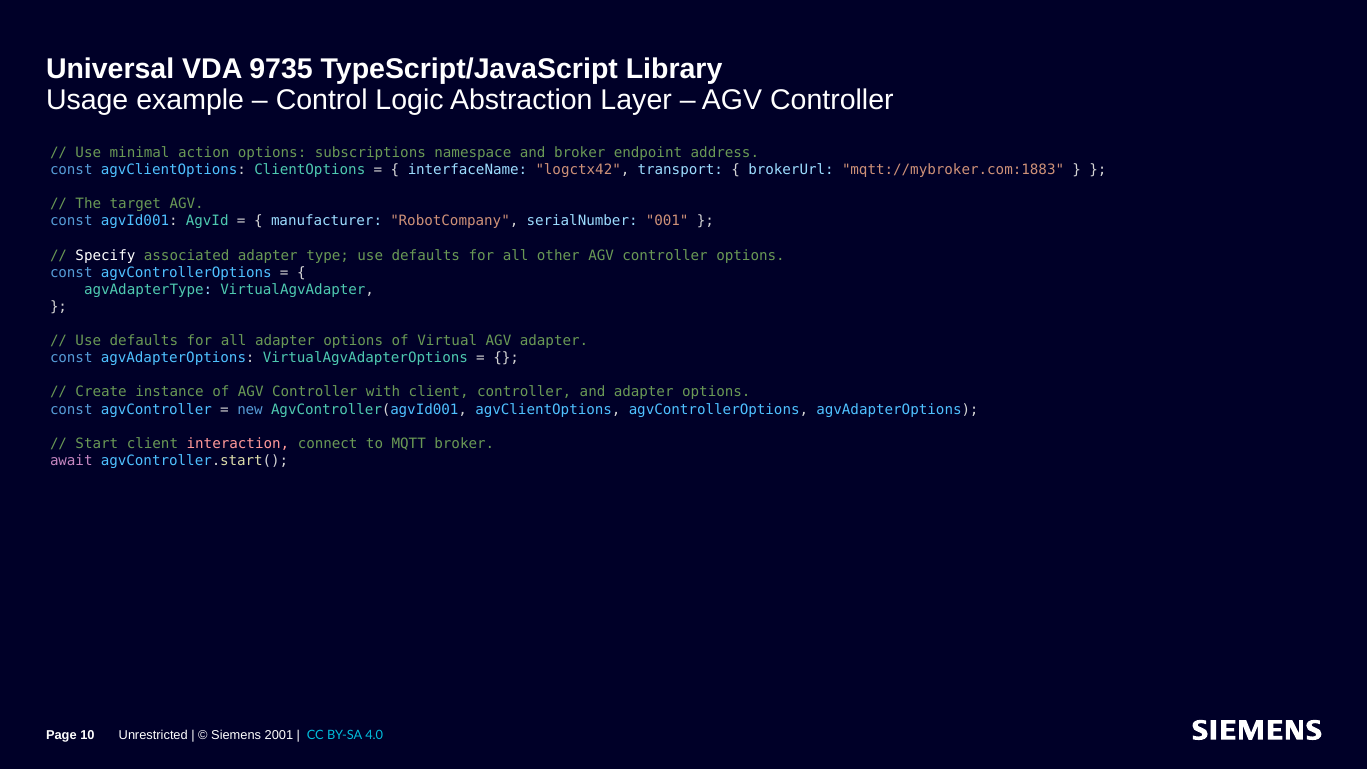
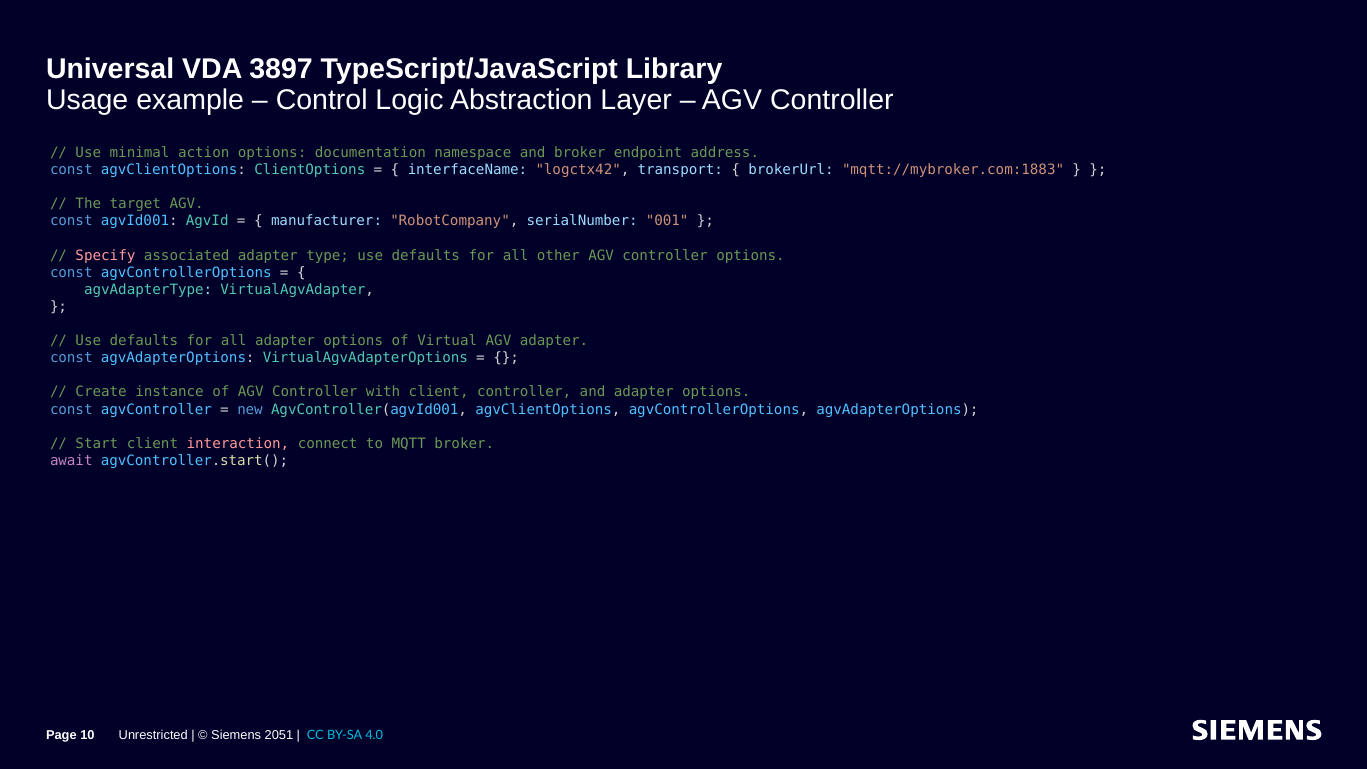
9735: 9735 -> 3897
subscriptions: subscriptions -> documentation
Specify colour: white -> pink
2001: 2001 -> 2051
